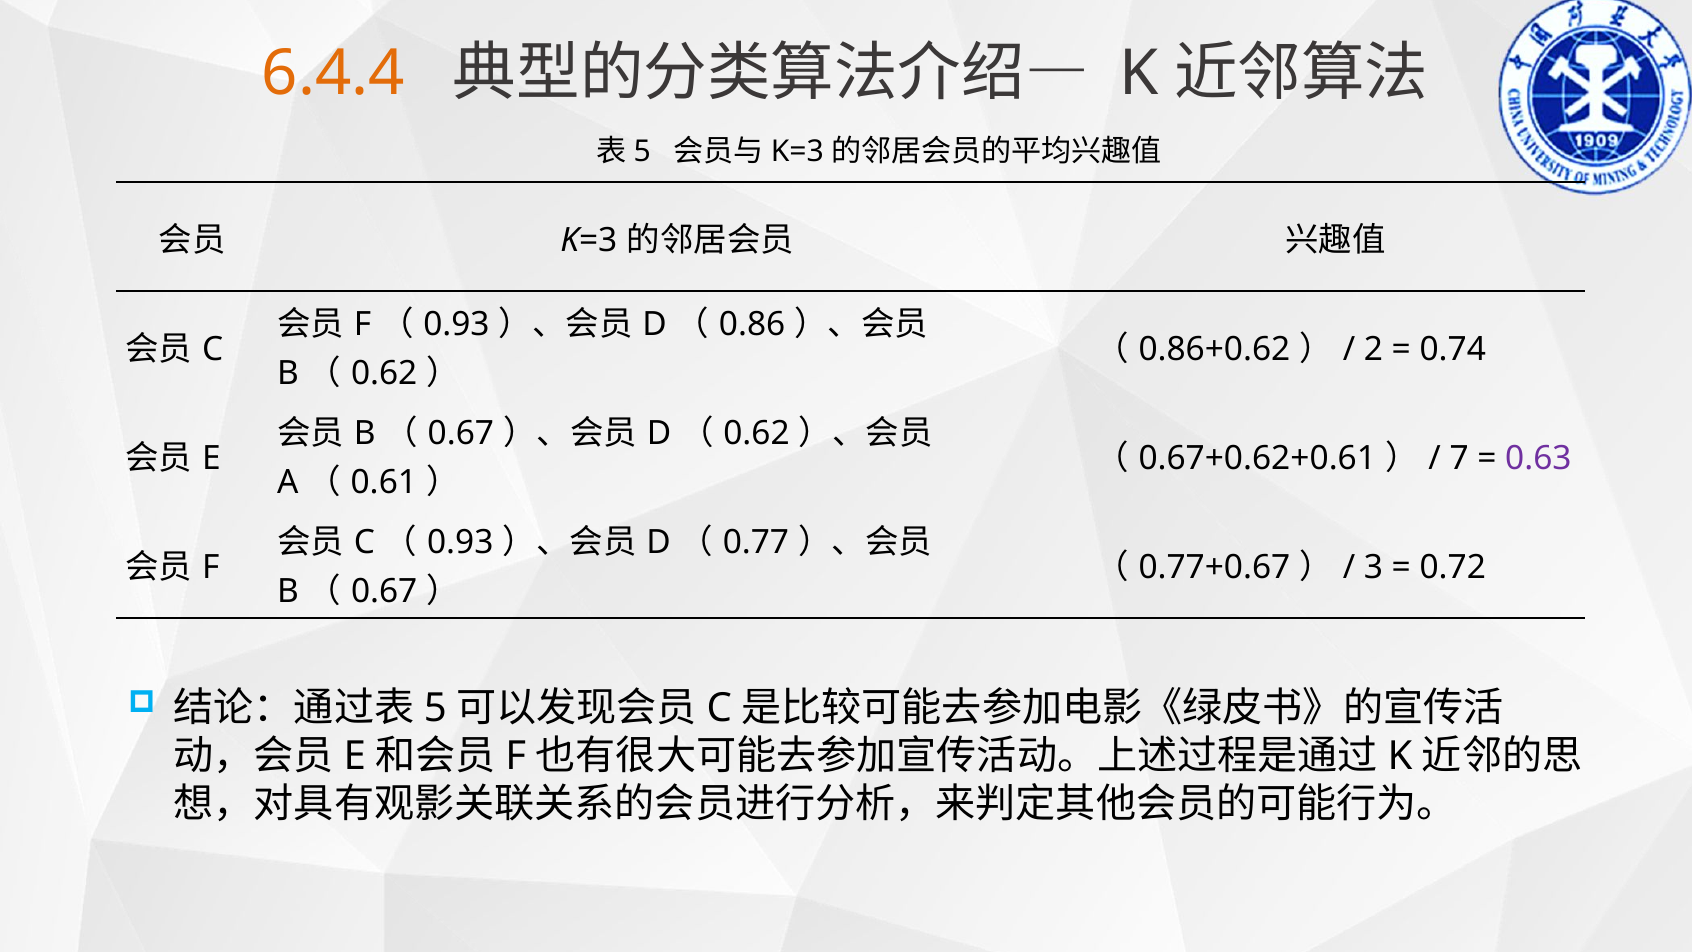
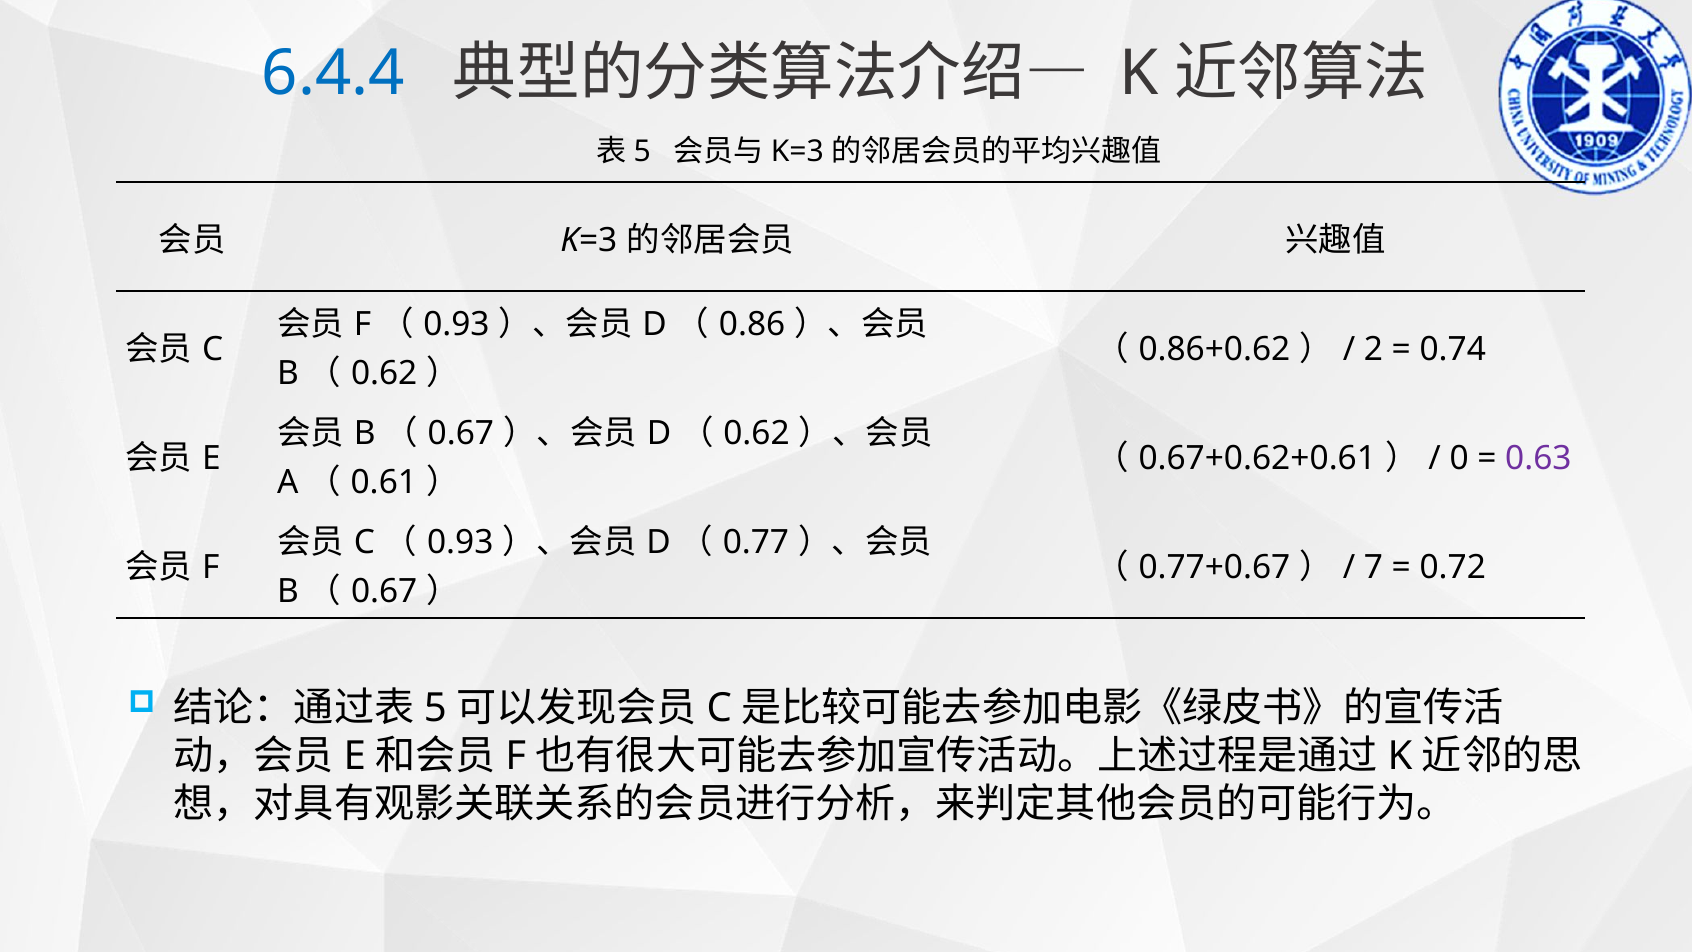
6.4.4 colour: orange -> blue
7: 7 -> 0
3: 3 -> 7
